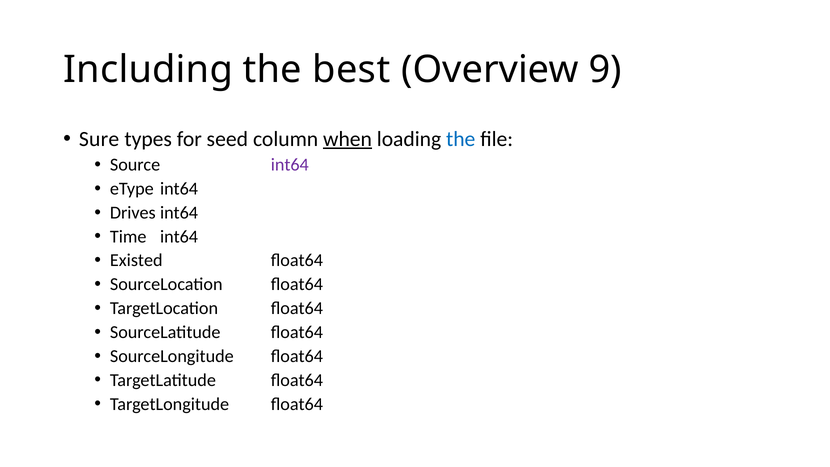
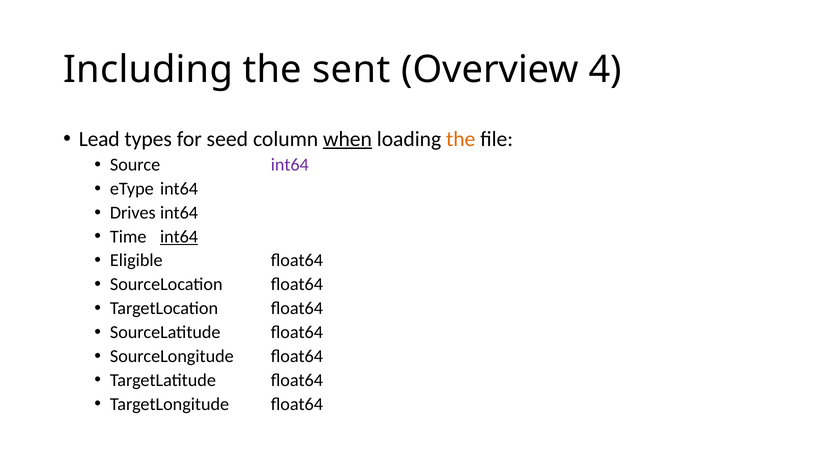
best: best -> sent
9: 9 -> 4
Sure: Sure -> Lead
the at (461, 139) colour: blue -> orange
int64 at (179, 236) underline: none -> present
Existed: Existed -> Eligible
